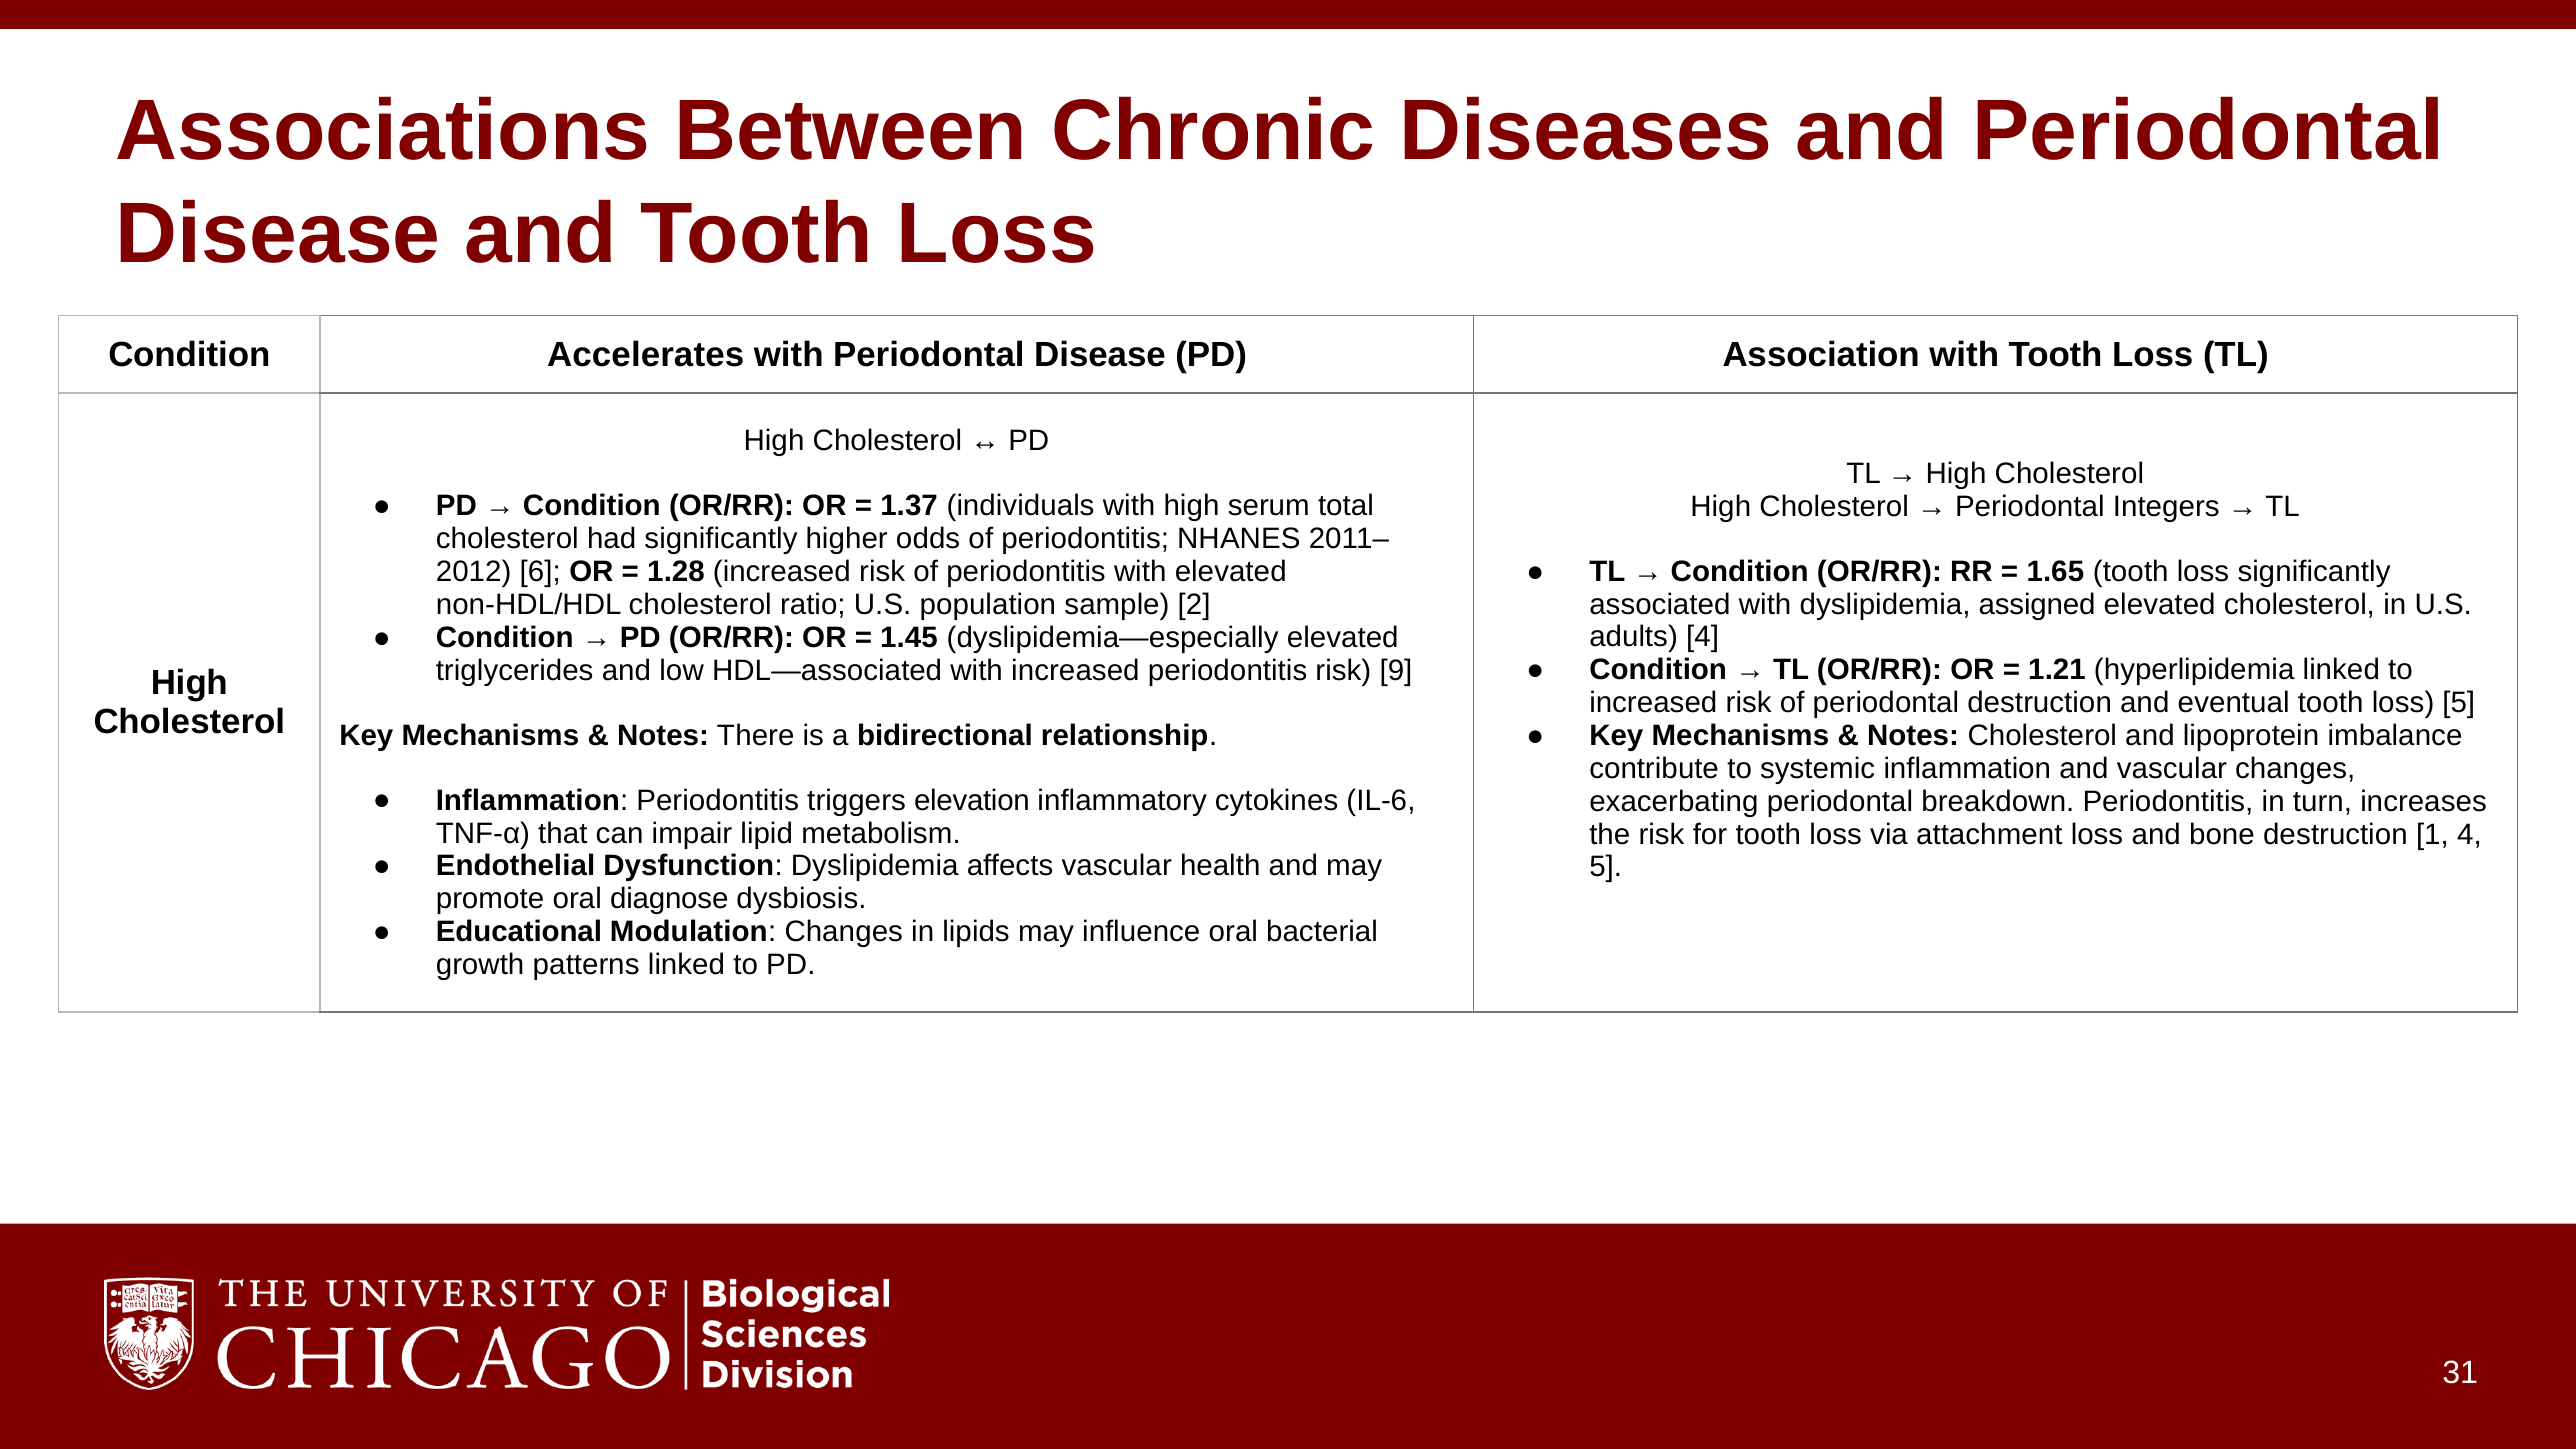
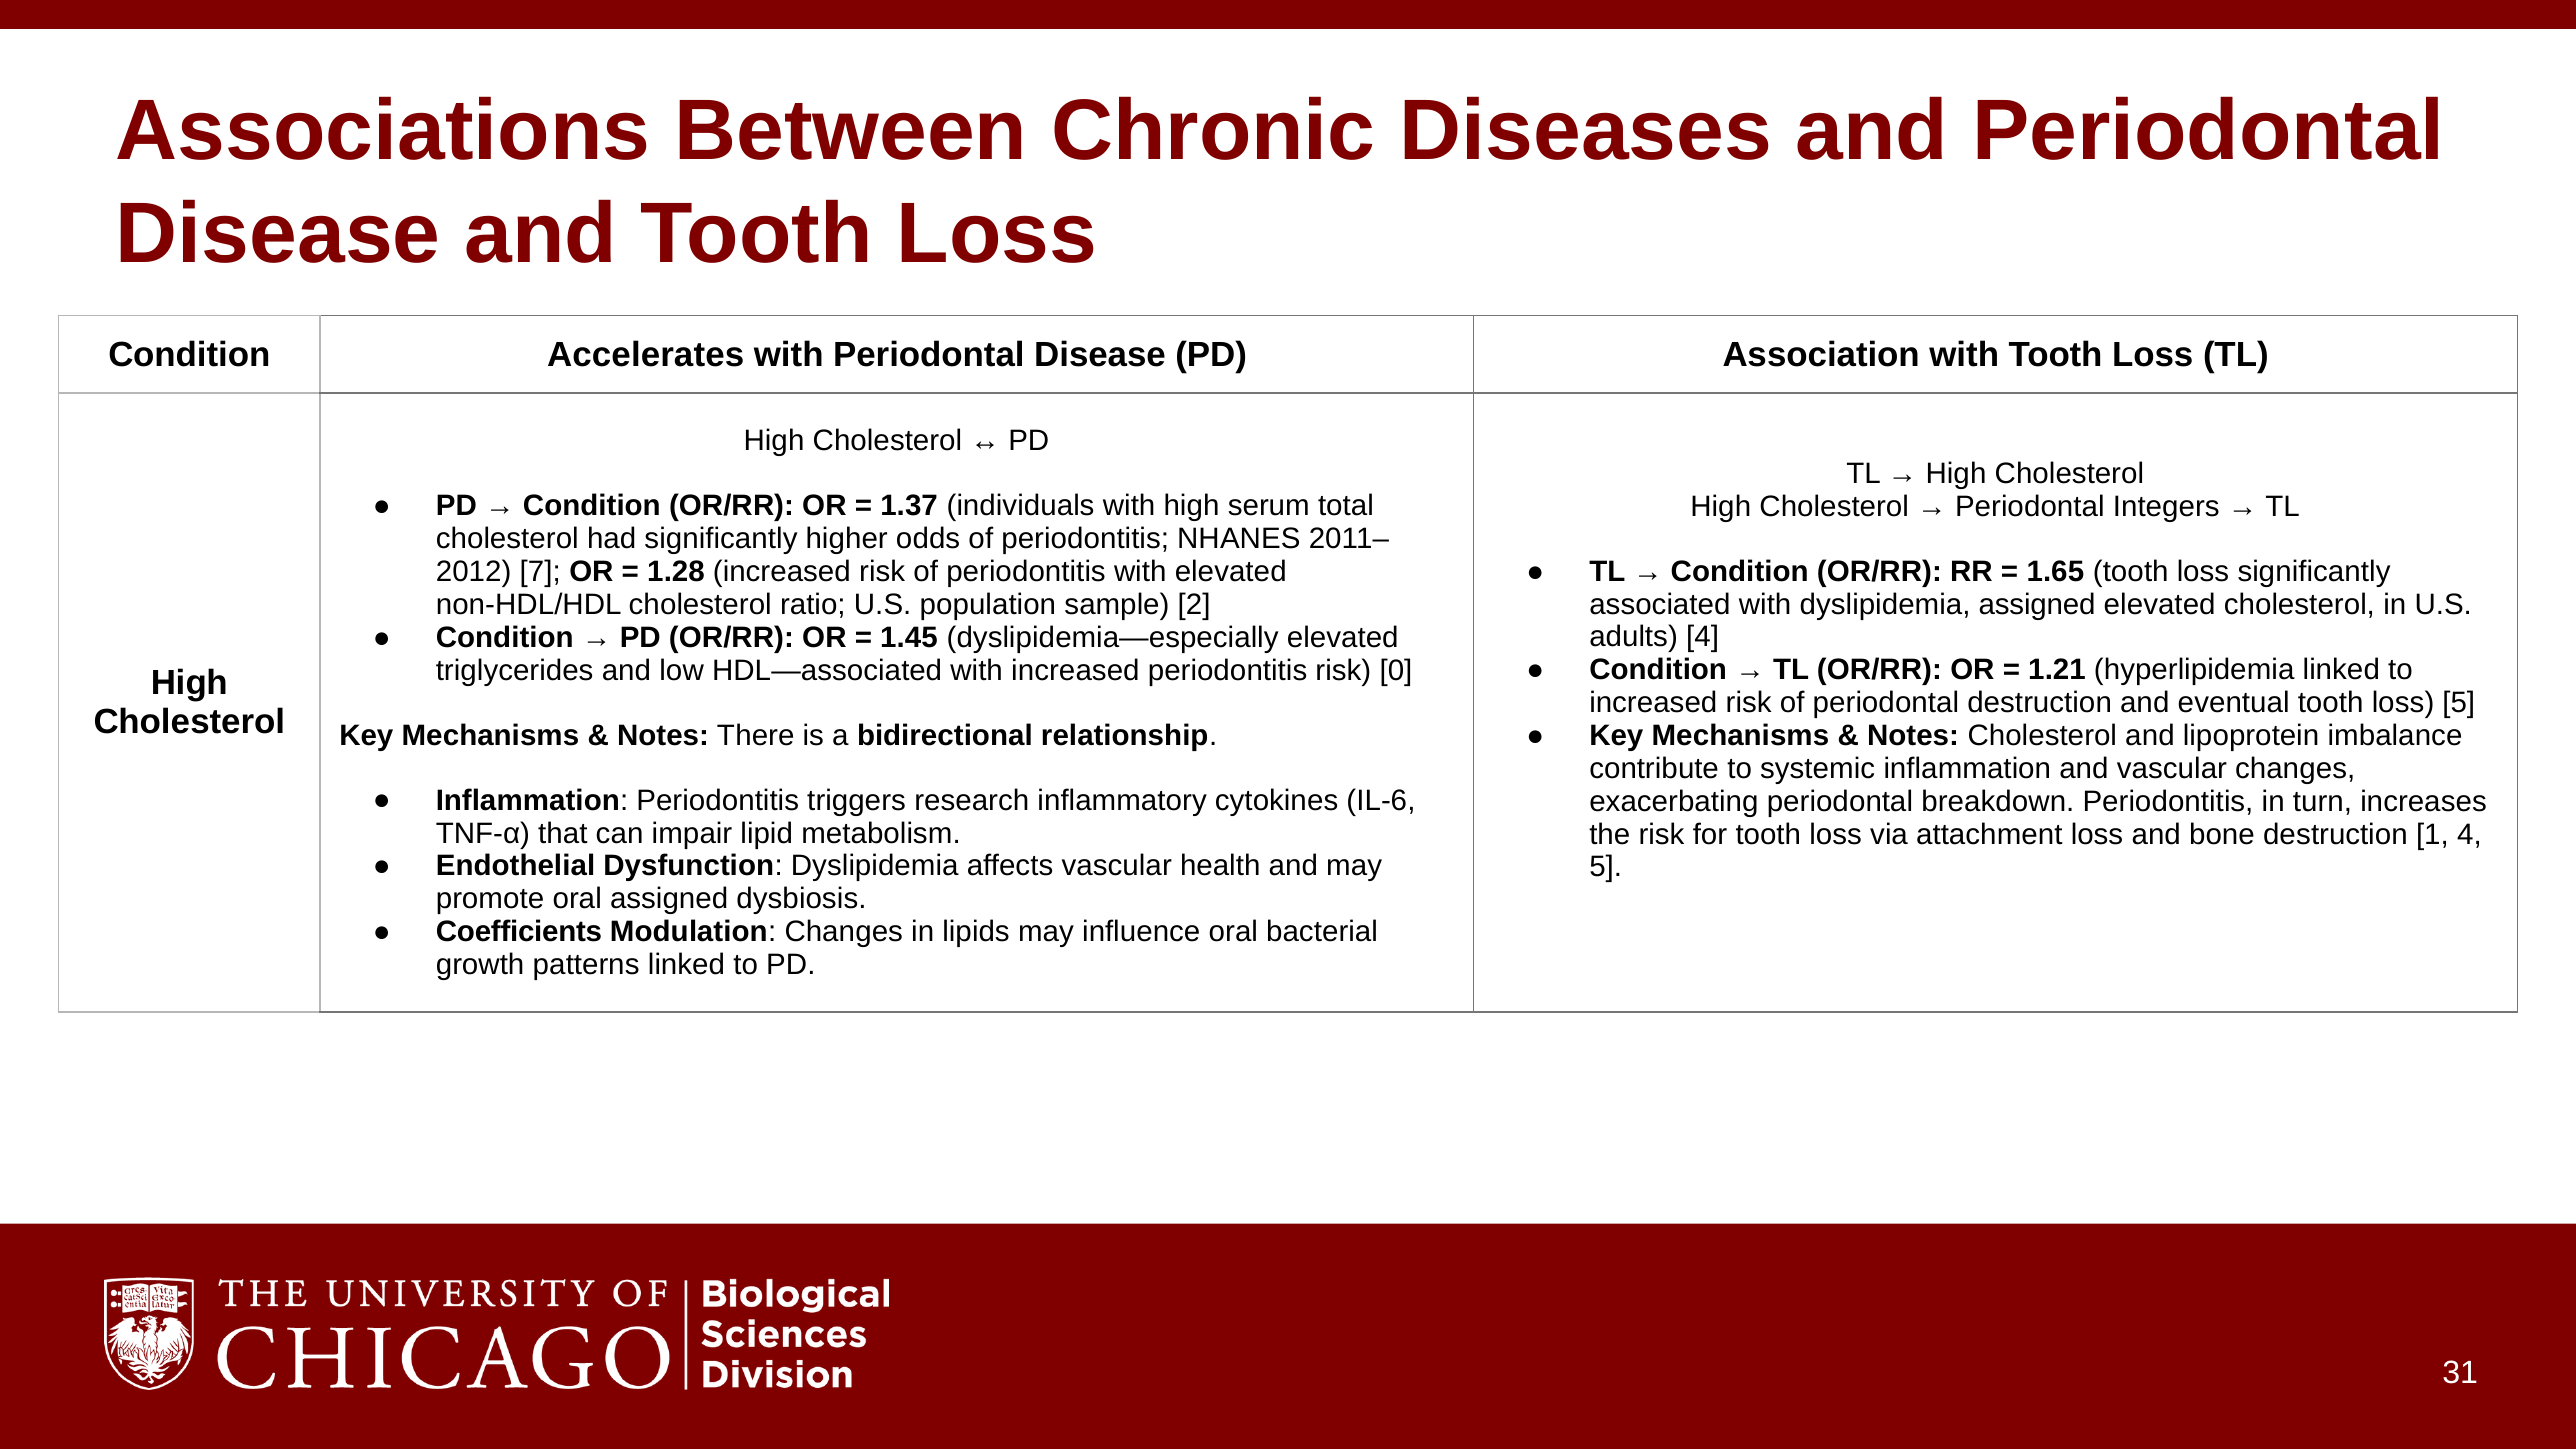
6: 6 -> 7
9: 9 -> 0
elevation: elevation -> research
oral diagnose: diagnose -> assigned
Educational: Educational -> Coefficients
